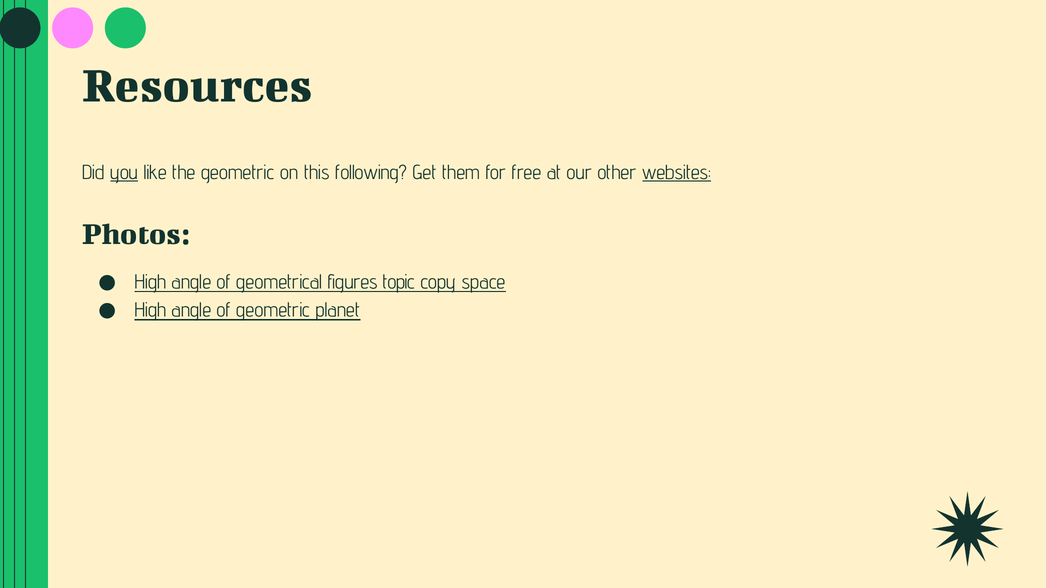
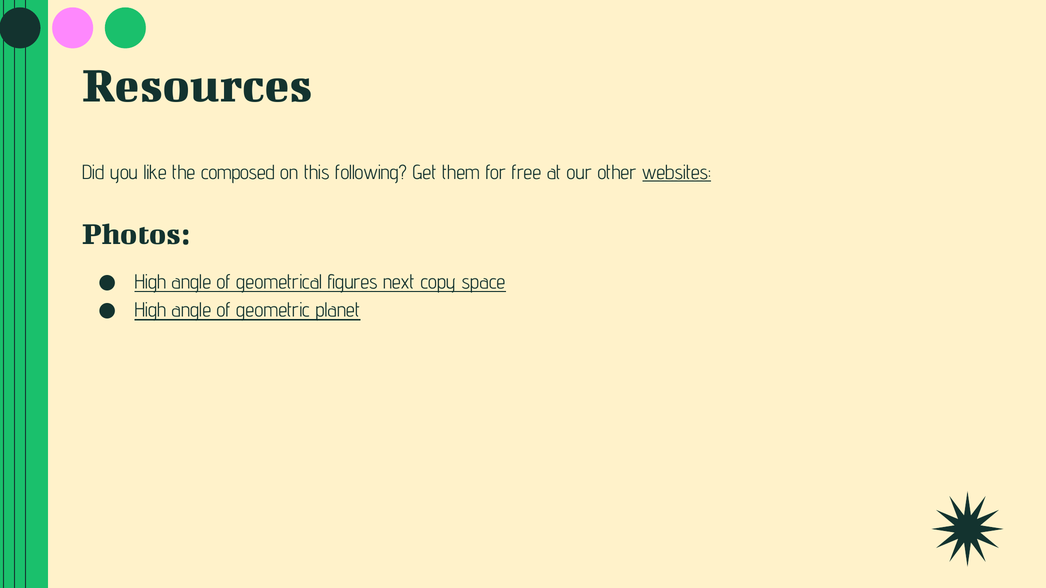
you underline: present -> none
the geometric: geometric -> composed
topic: topic -> next
